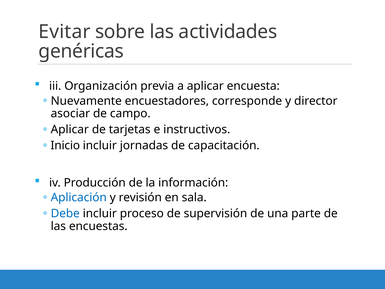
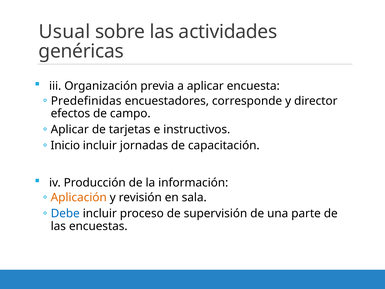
Evitar: Evitar -> Usual
Nuevamente: Nuevamente -> Predefinidas
asociar: asociar -> efectos
Aplicación colour: blue -> orange
